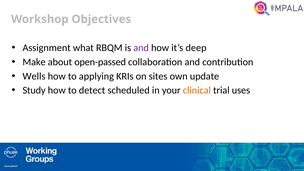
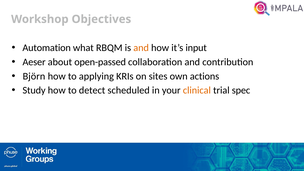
Assignment: Assignment -> Automation
and at (141, 48) colour: purple -> orange
deep: deep -> input
Make: Make -> Aeser
Wells: Wells -> Björn
update: update -> actions
uses: uses -> spec
